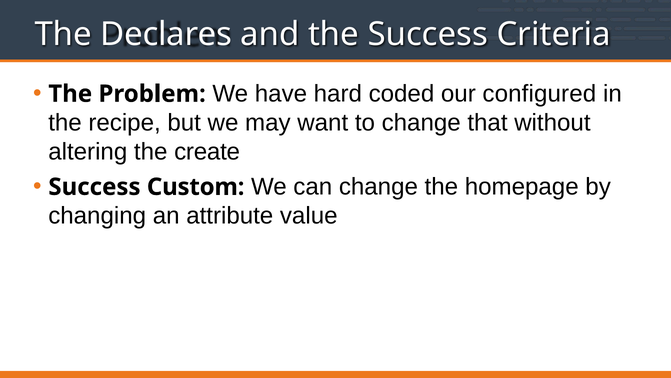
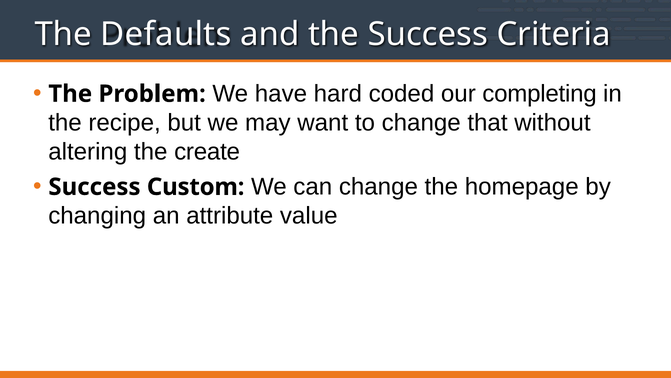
Declares: Declares -> Defaults
configured: configured -> completing
